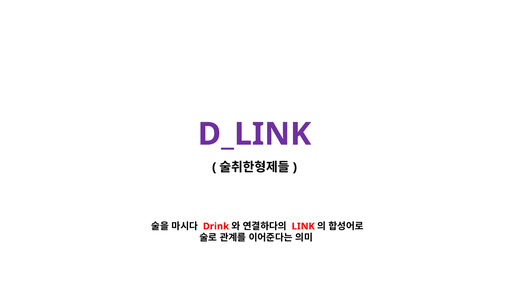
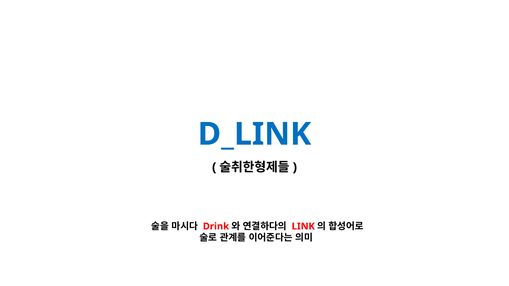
D_LINK colour: purple -> blue
